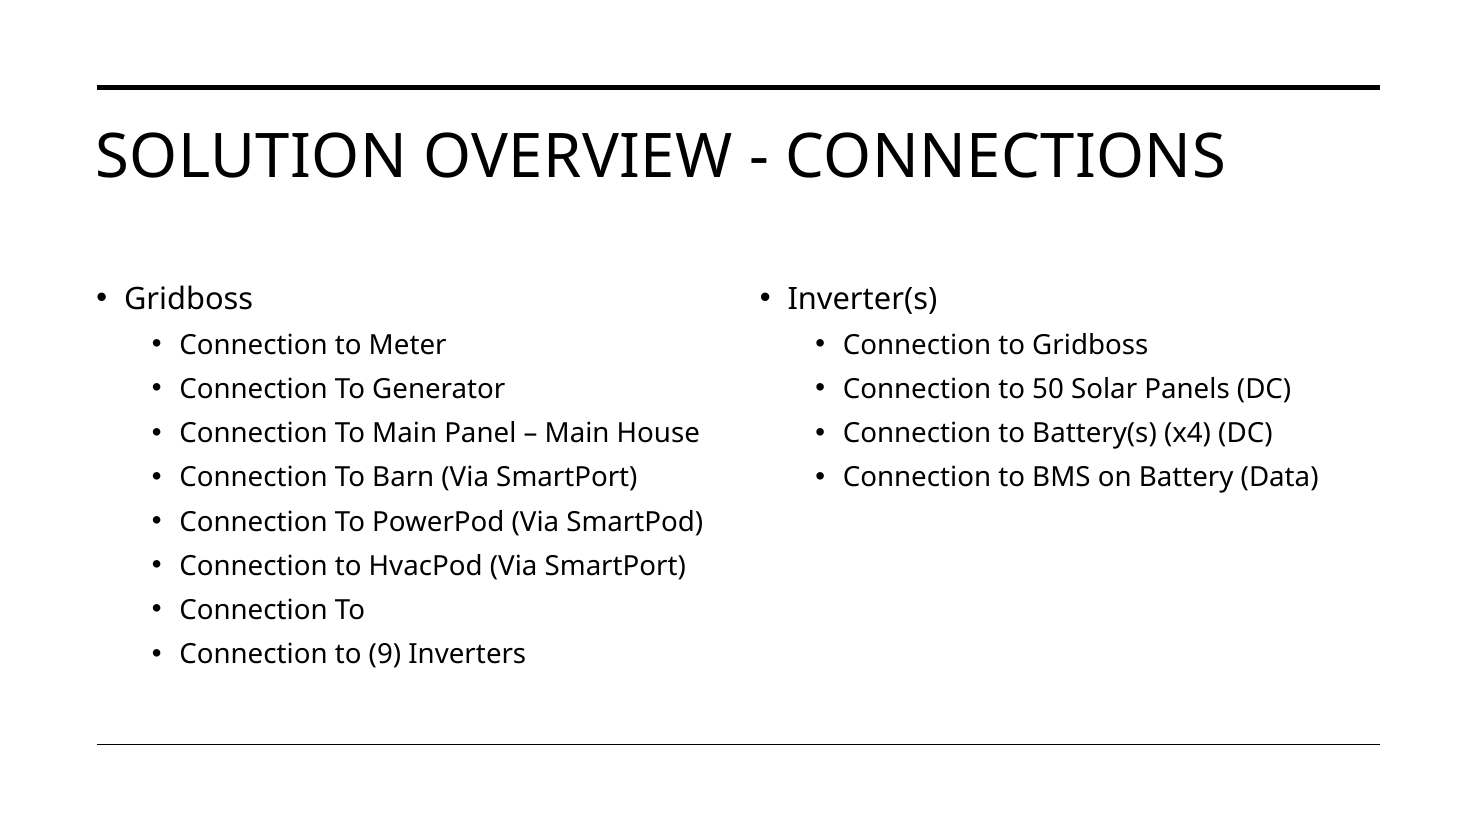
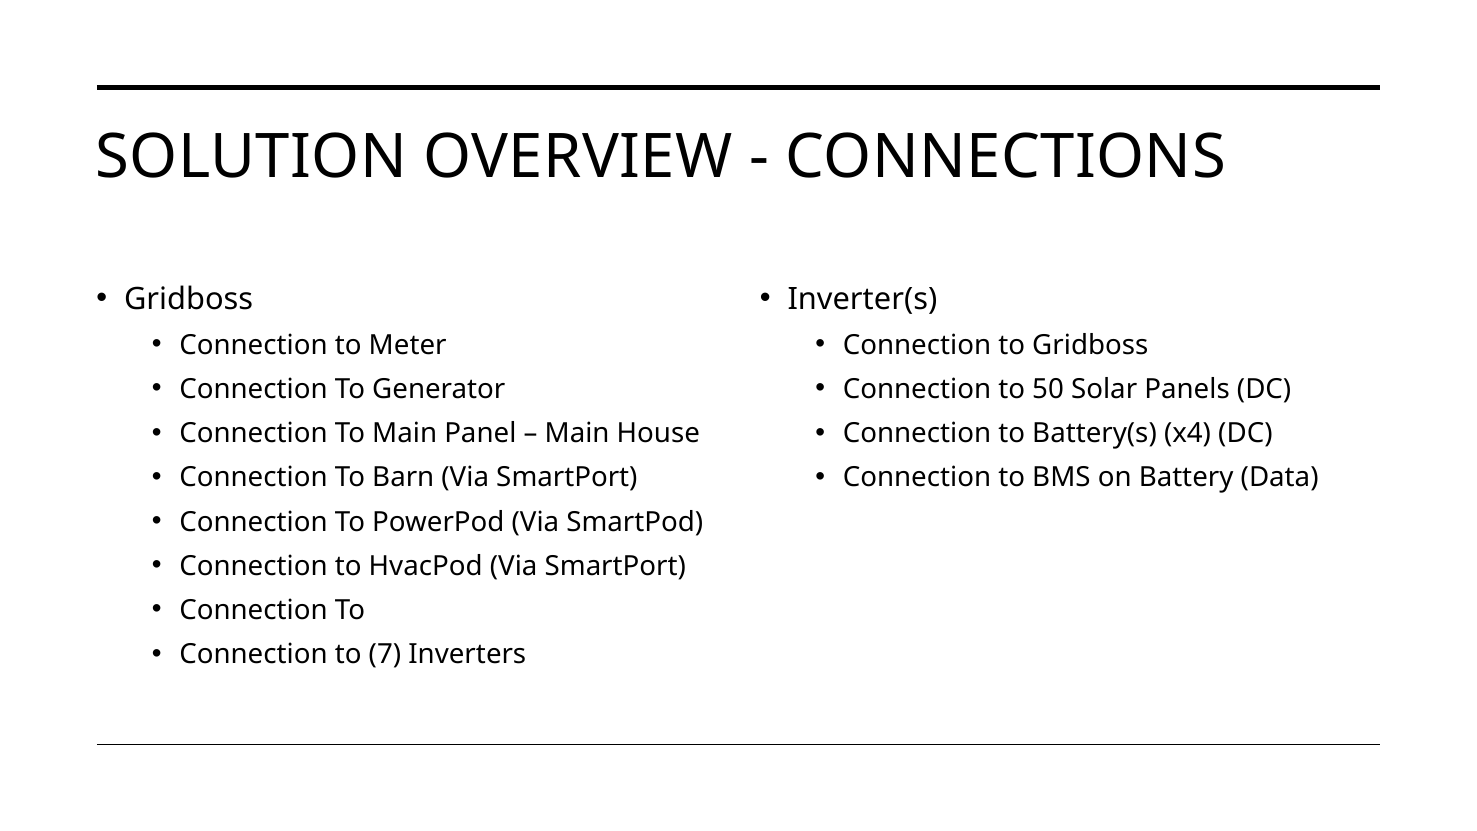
9: 9 -> 7
